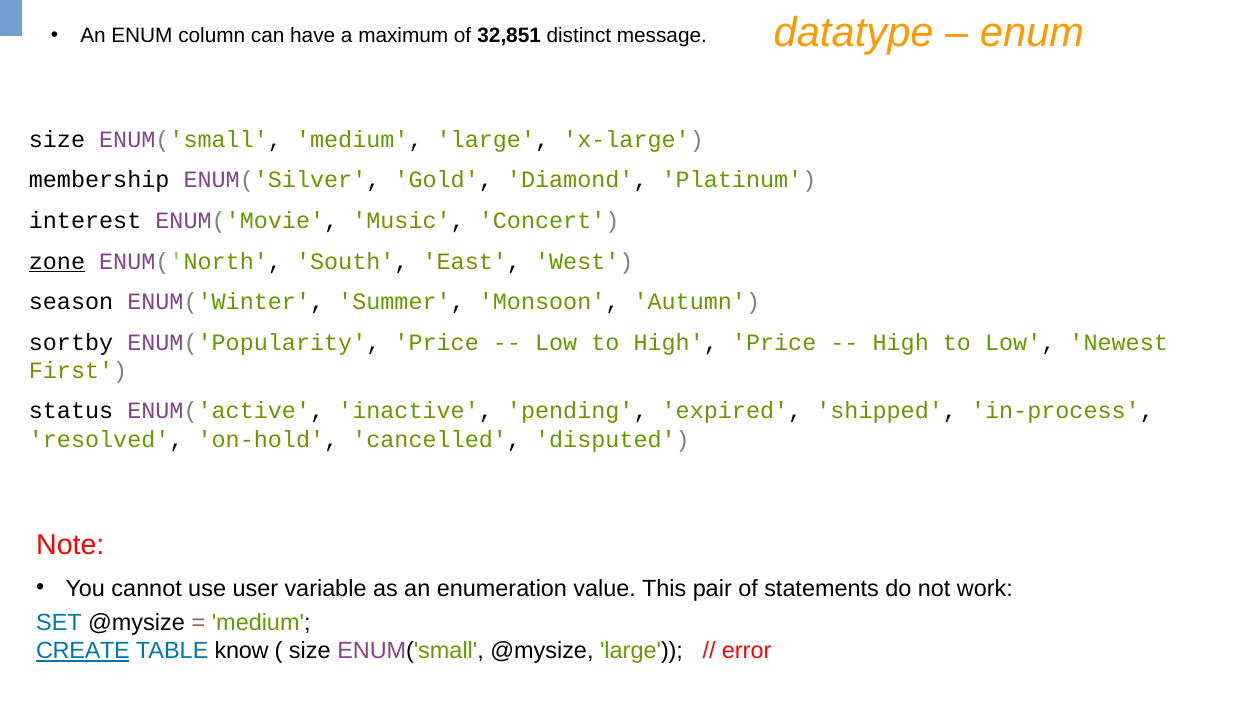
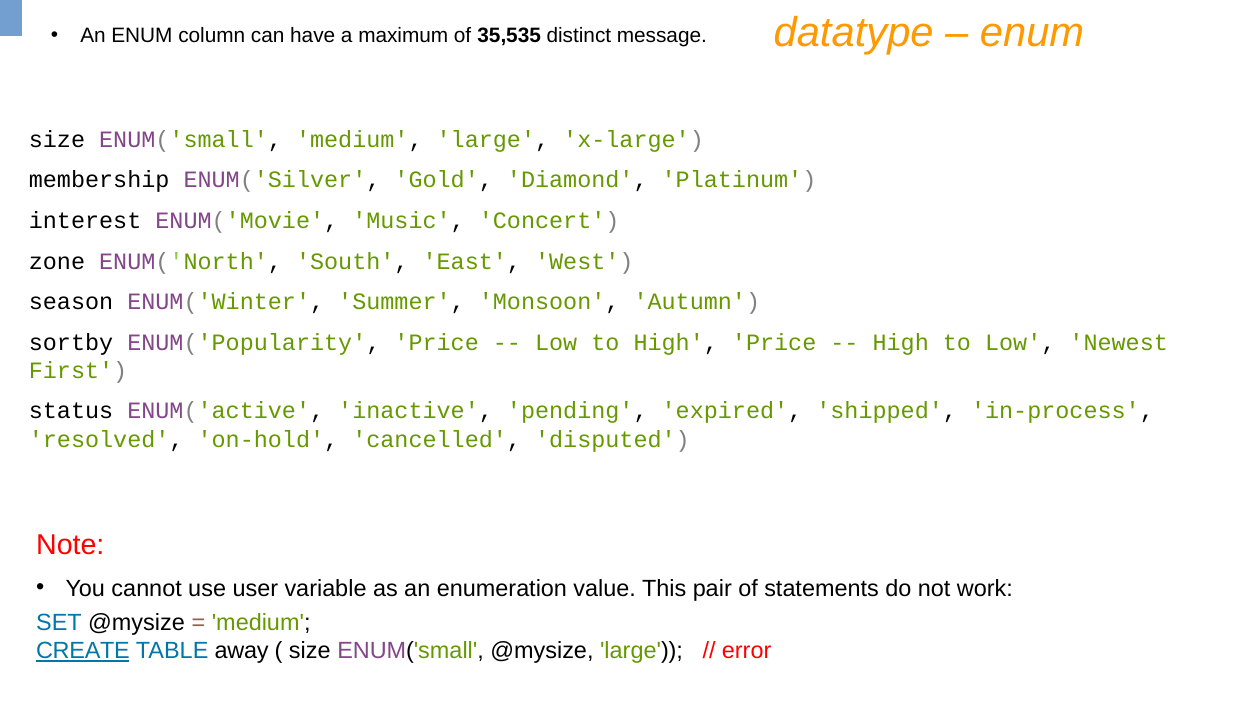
32,851: 32,851 -> 35,535
zone underline: present -> none
know: know -> away
